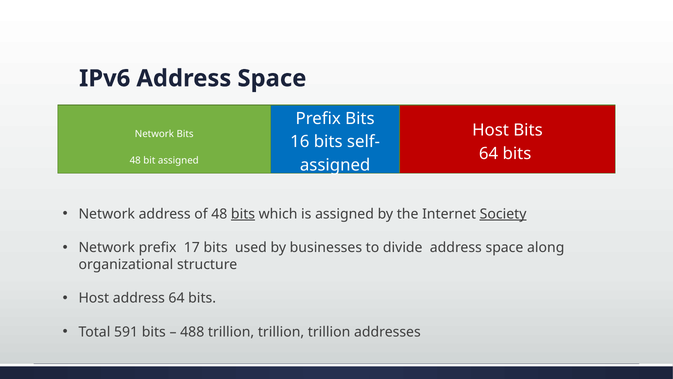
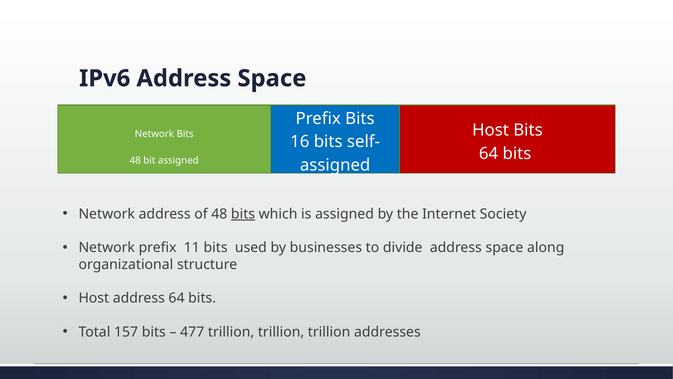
Society underline: present -> none
17: 17 -> 11
591: 591 -> 157
488: 488 -> 477
